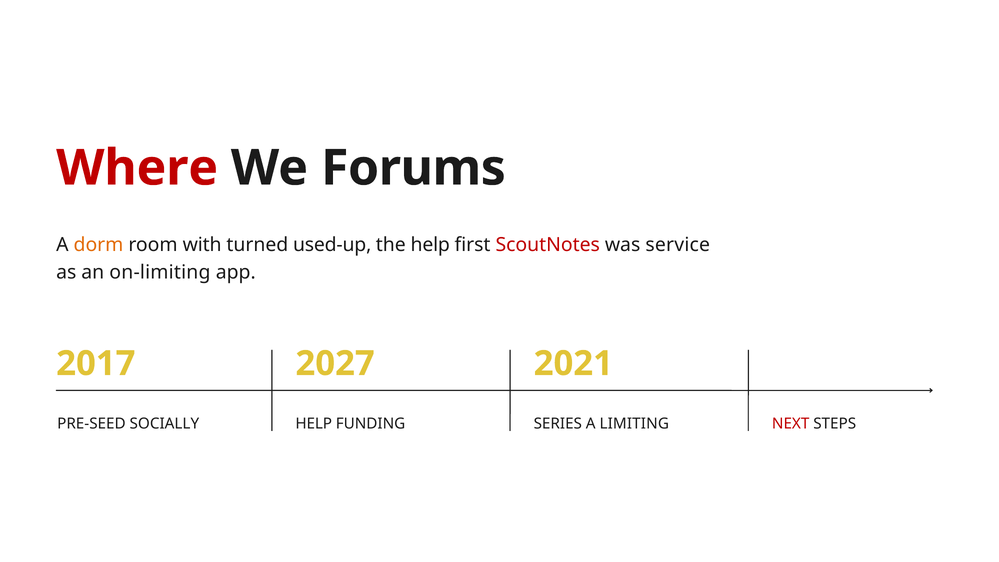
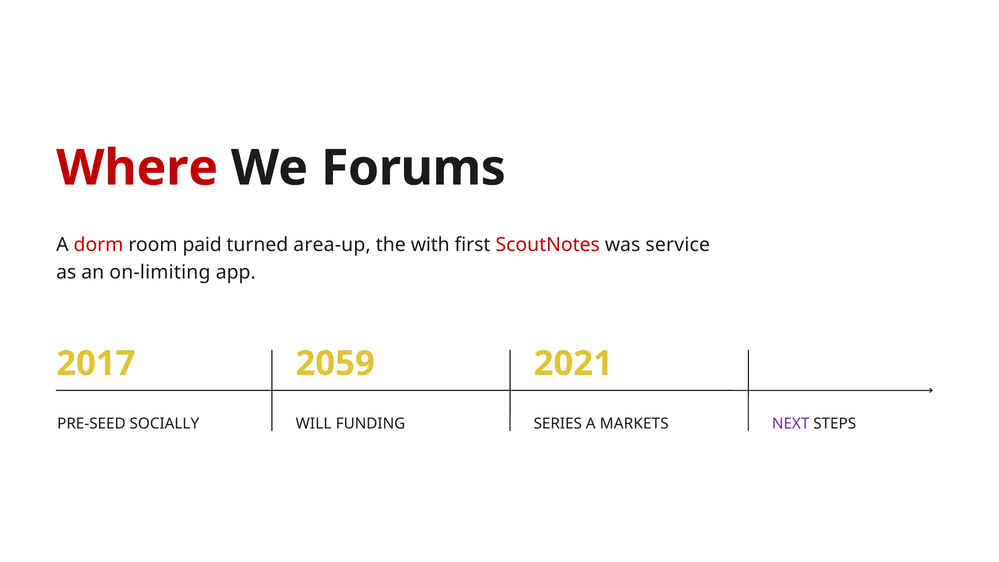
dorm colour: orange -> red
with: with -> paid
used-up: used-up -> area-up
the help: help -> with
2027: 2027 -> 2059
HELP at (314, 424): HELP -> WILL
LIMITING: LIMITING -> MARKETS
NEXT colour: red -> purple
